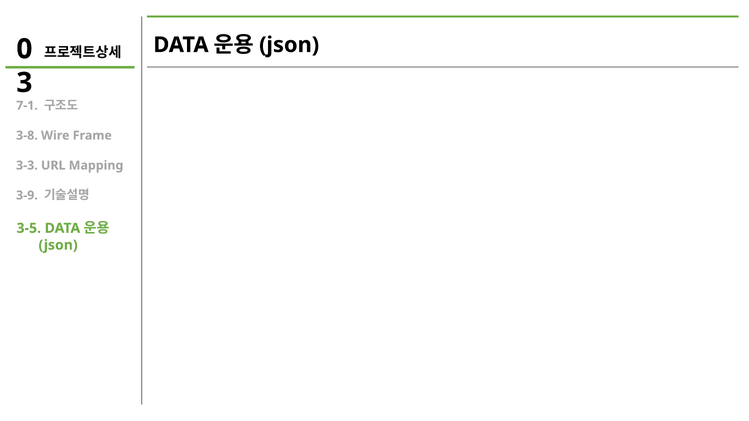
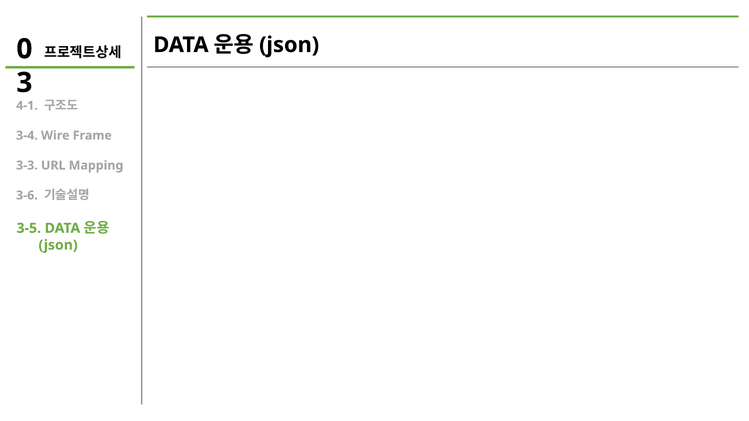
7-1: 7-1 -> 4-1
3-8: 3-8 -> 3-4
3-9: 3-9 -> 3-6
